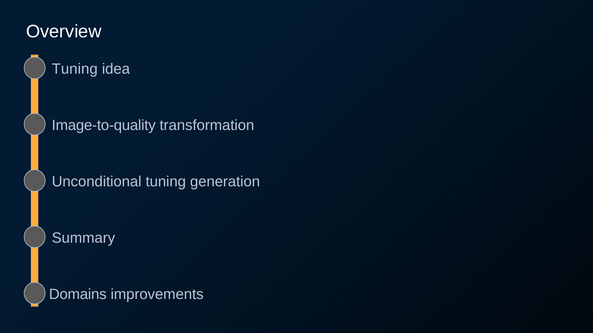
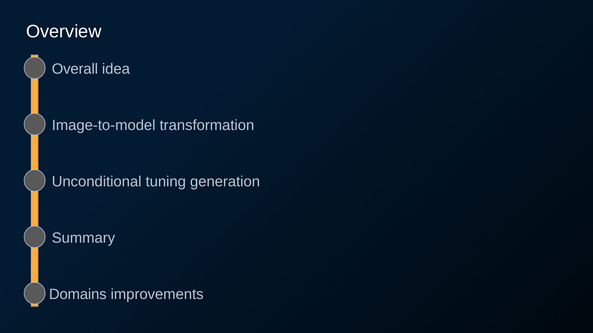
Tuning at (75, 69): Tuning -> Overall
Image-to-quality: Image-to-quality -> Image-to-model
